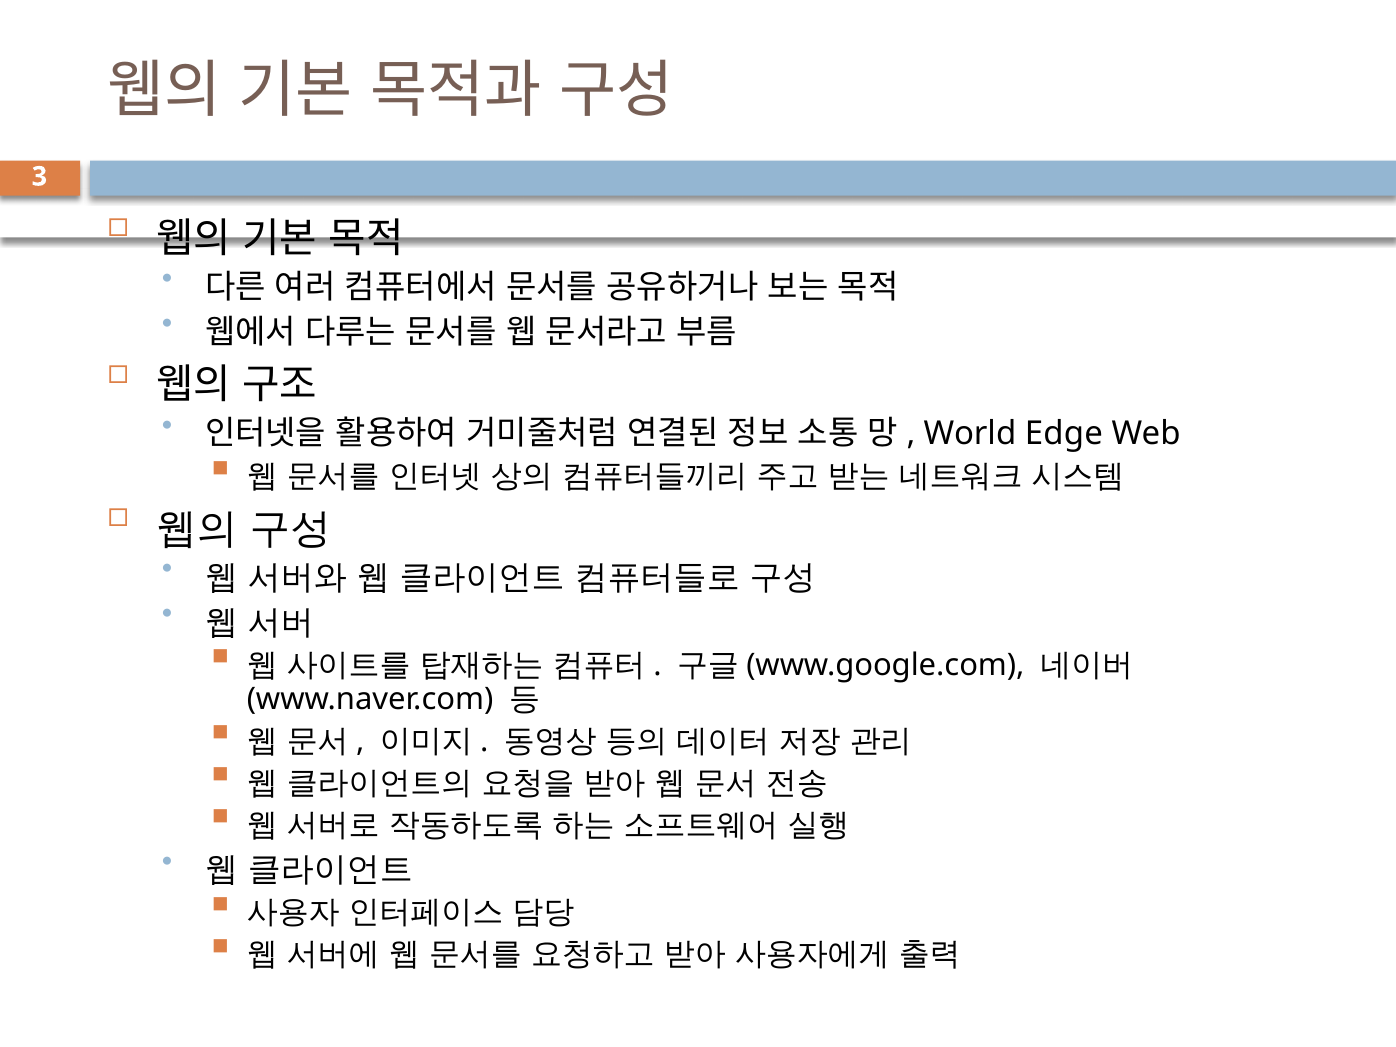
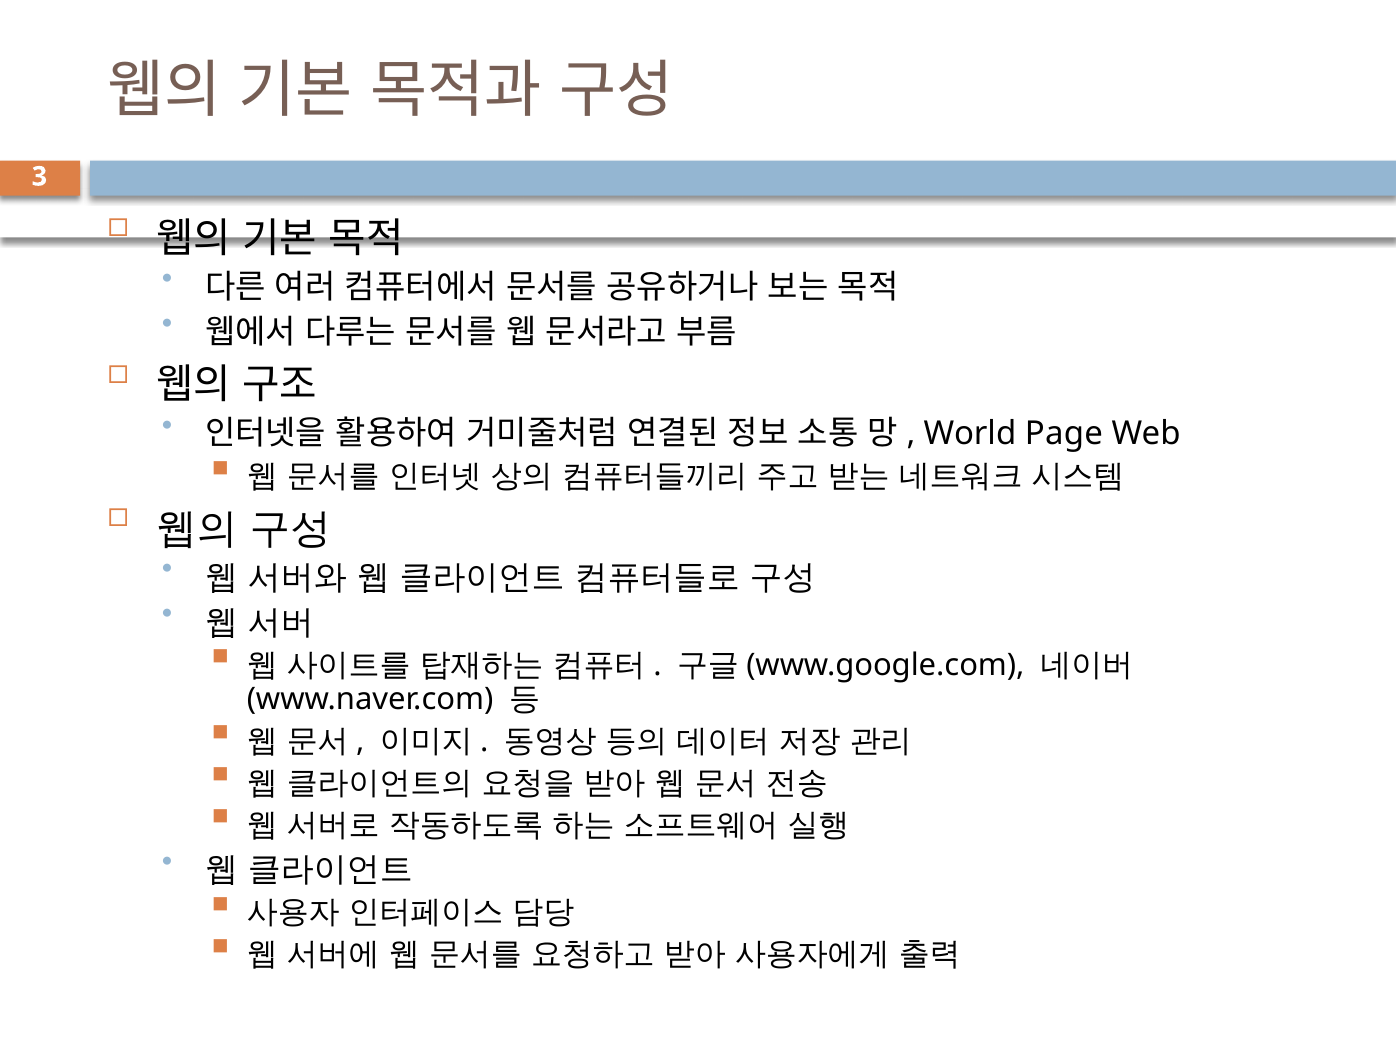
Edge: Edge -> Page
